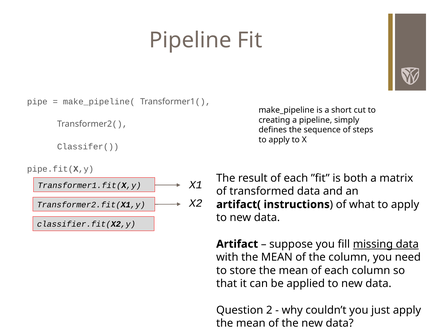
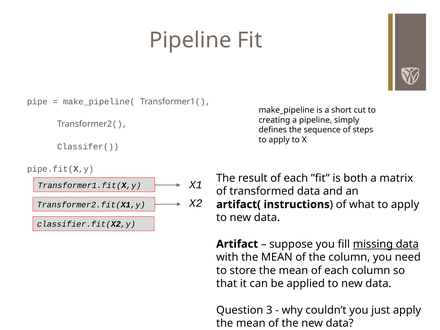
2: 2 -> 3
